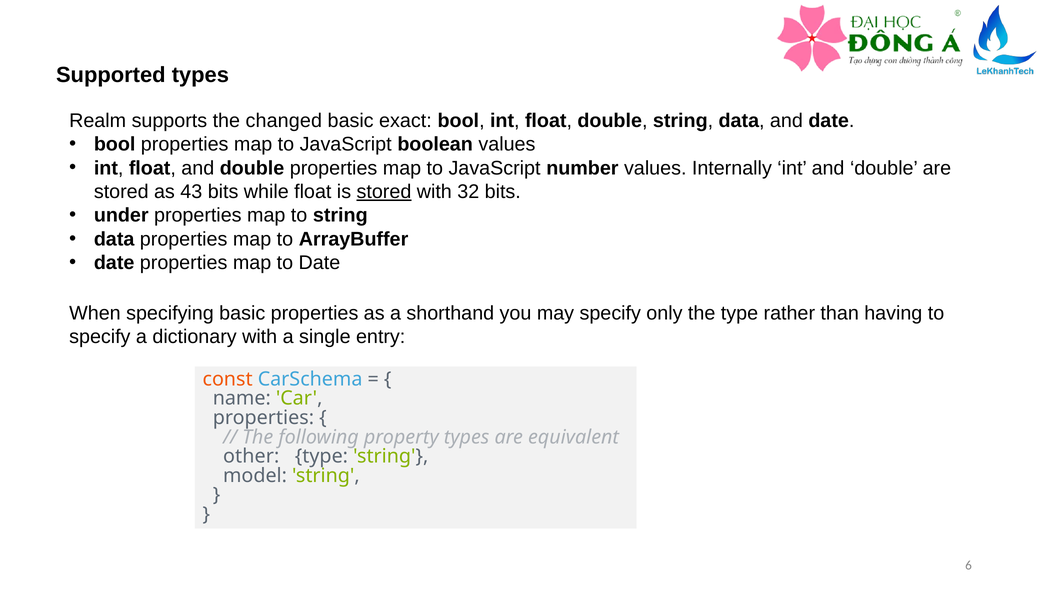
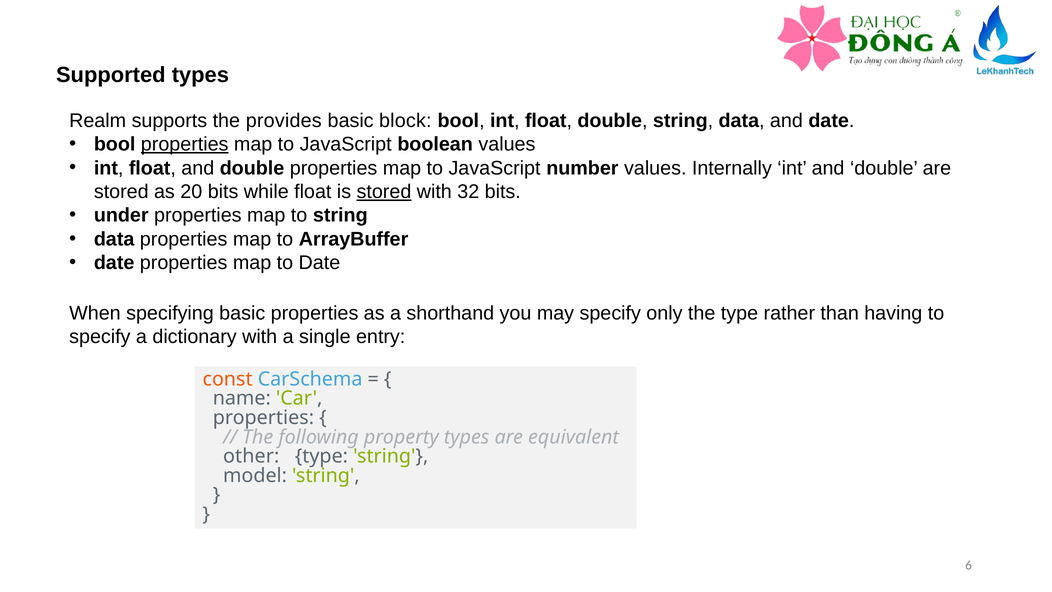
changed: changed -> provides
exact: exact -> block
properties at (185, 144) underline: none -> present
43: 43 -> 20
